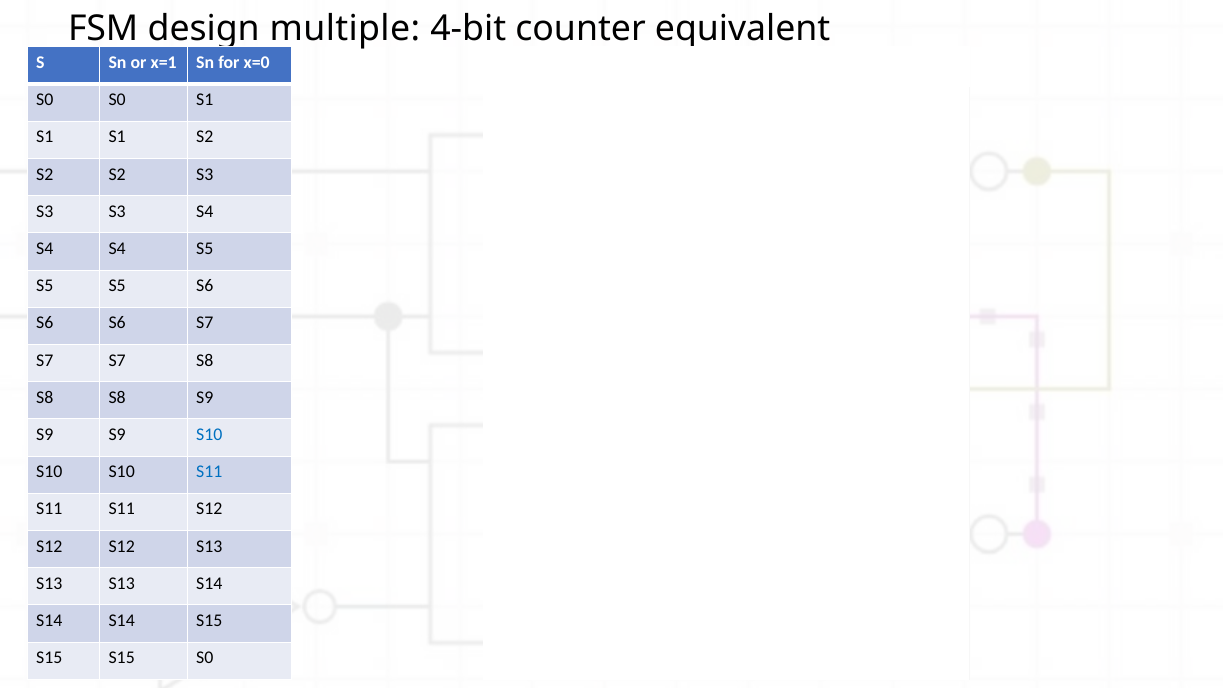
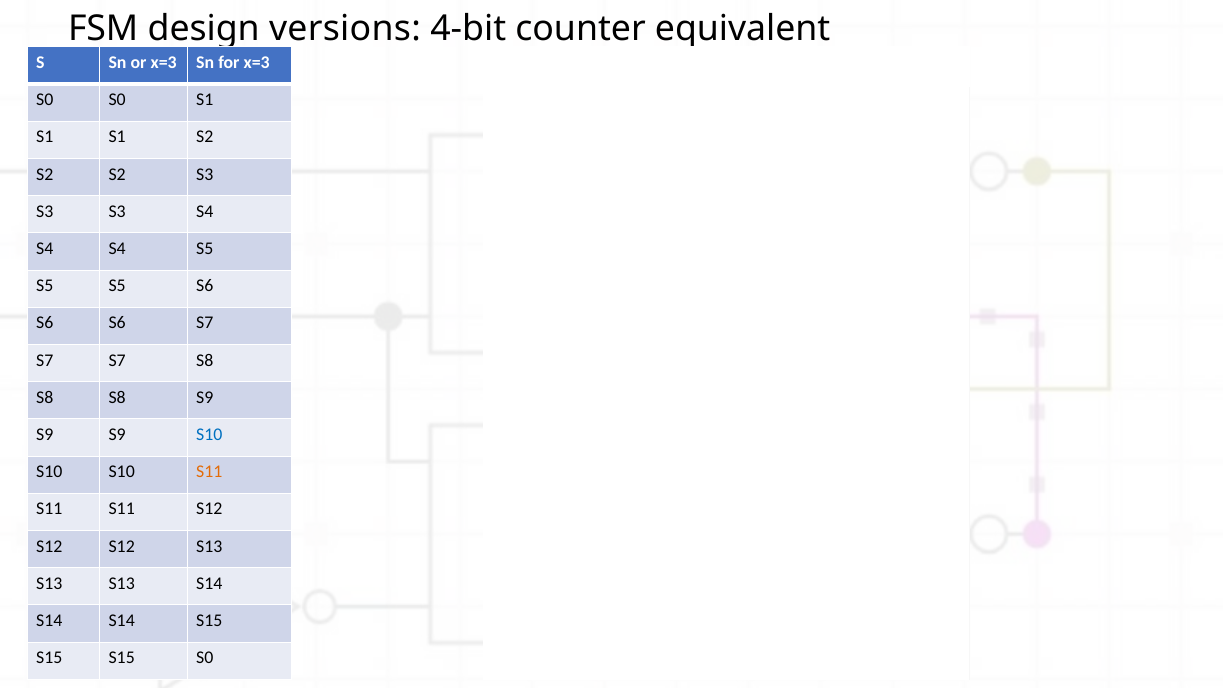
multiple: multiple -> versions
or x=1: x=1 -> x=3
Sn for x=0: x=0 -> x=3
S11 at (209, 472) colour: blue -> orange
